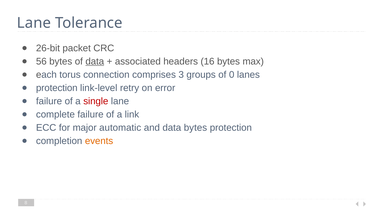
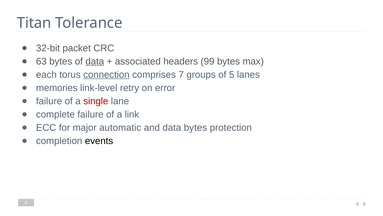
Lane at (34, 23): Lane -> Titan
26-bit: 26-bit -> 32-bit
56: 56 -> 63
16: 16 -> 99
connection underline: none -> present
3: 3 -> 7
0: 0 -> 5
protection at (57, 88): protection -> memories
events colour: orange -> black
